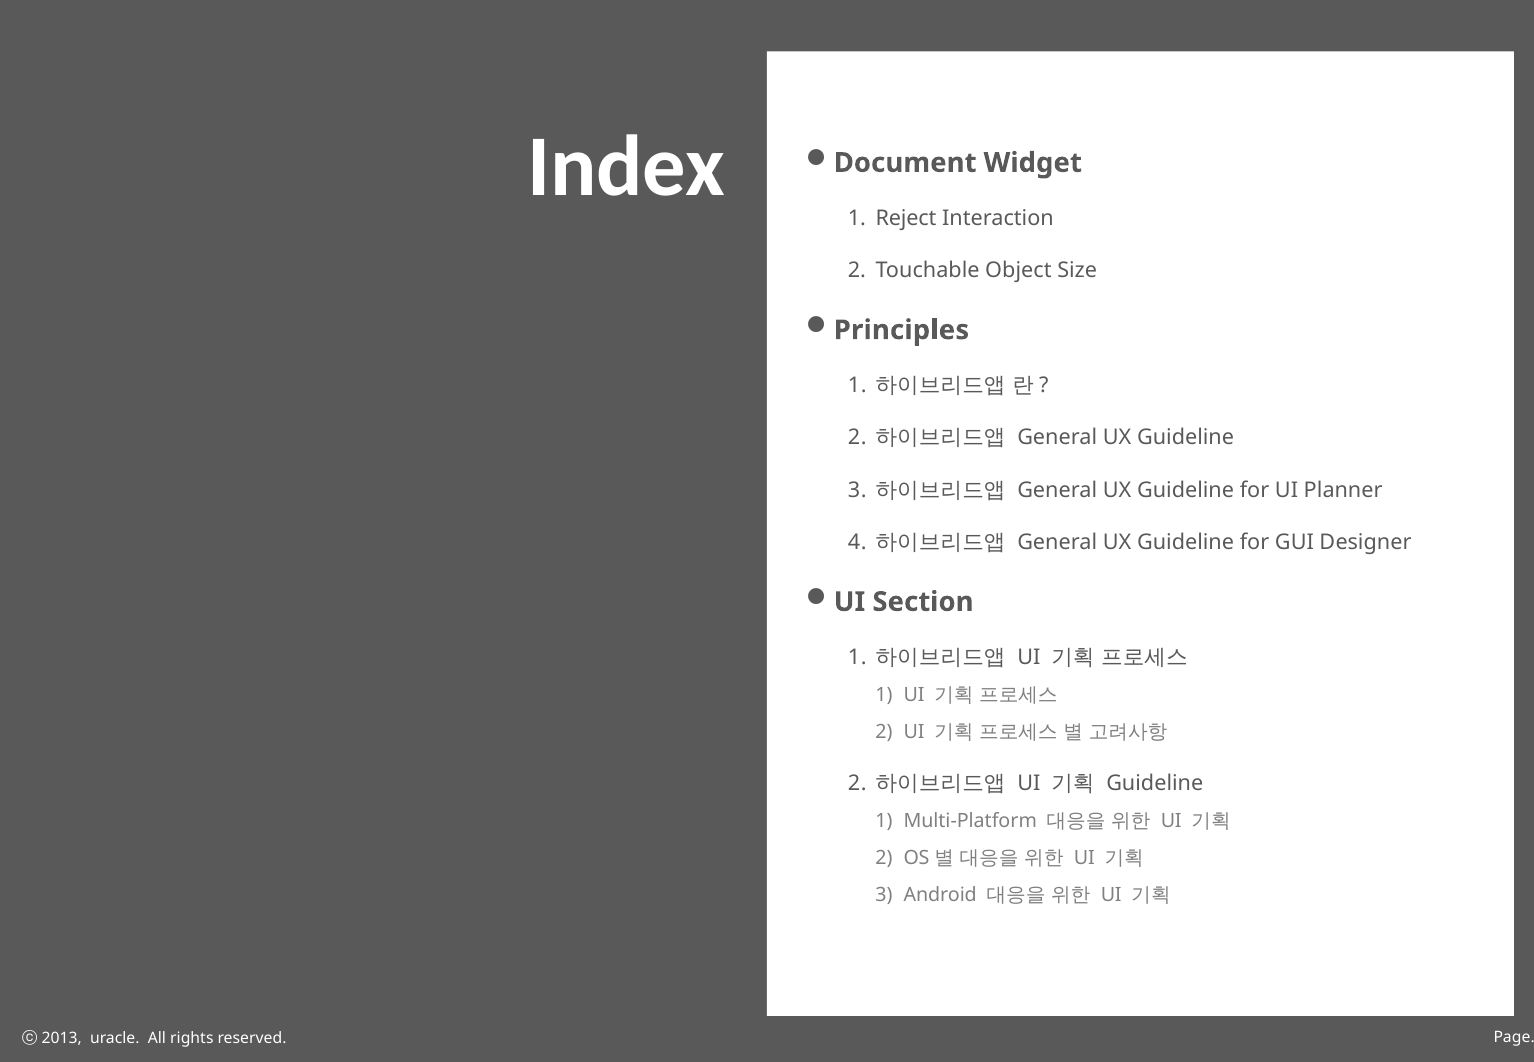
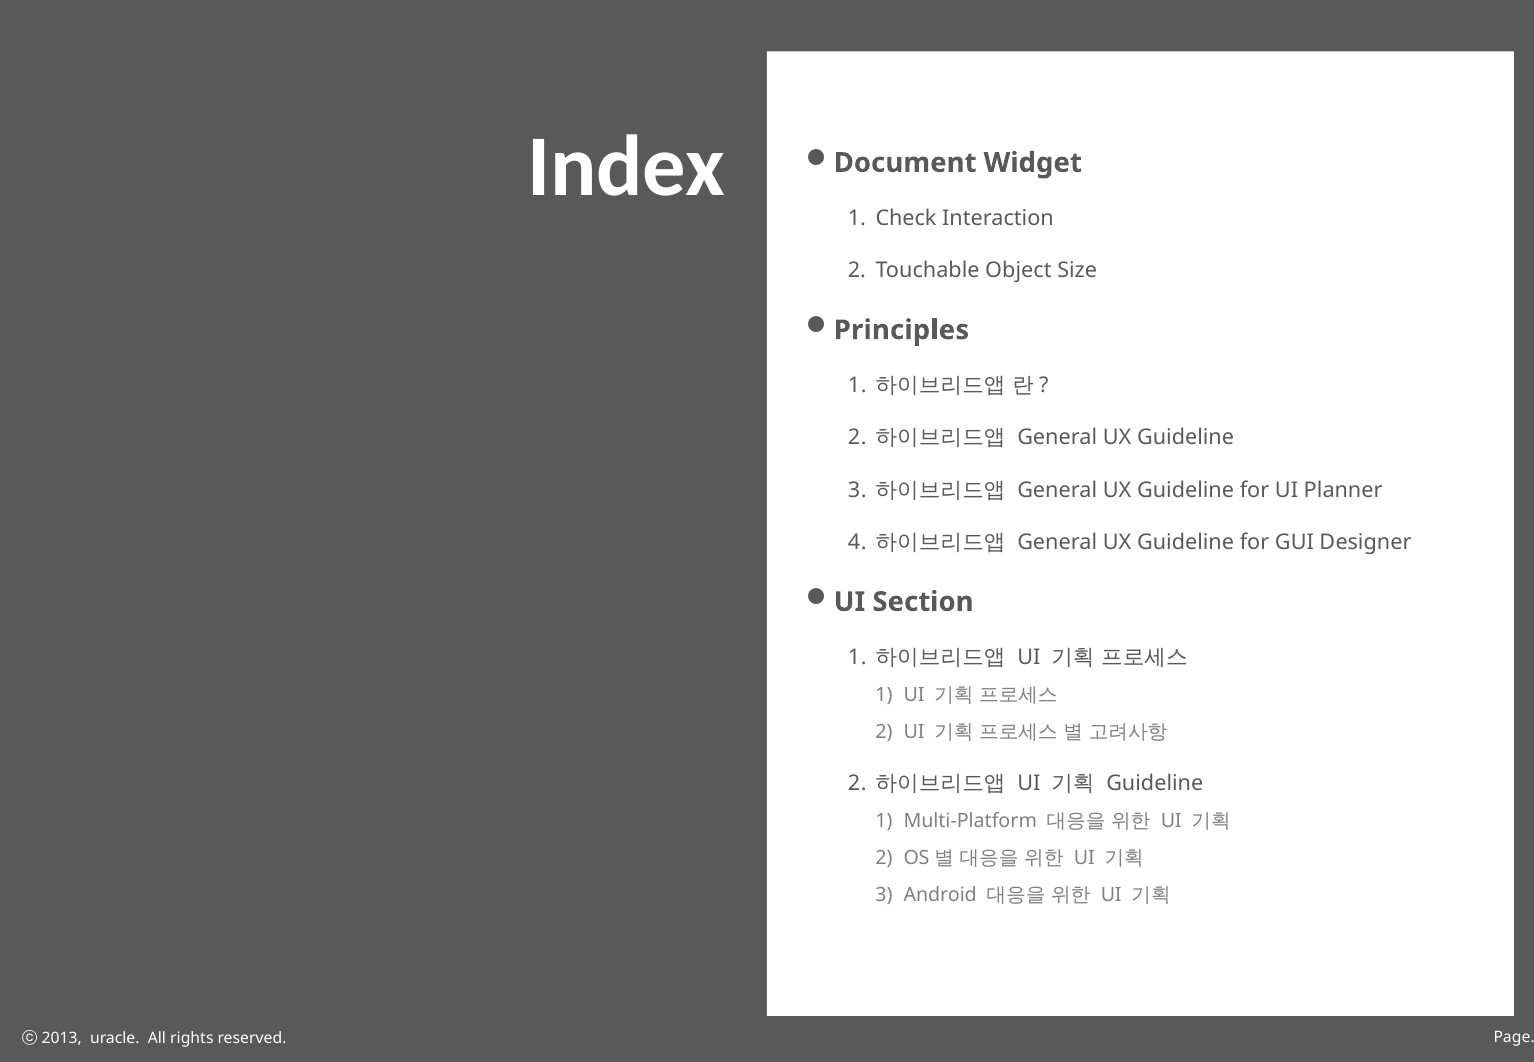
Reject: Reject -> Check
